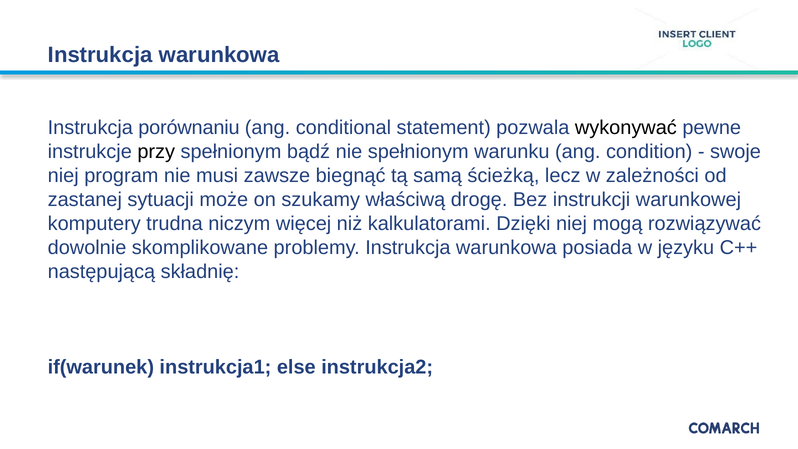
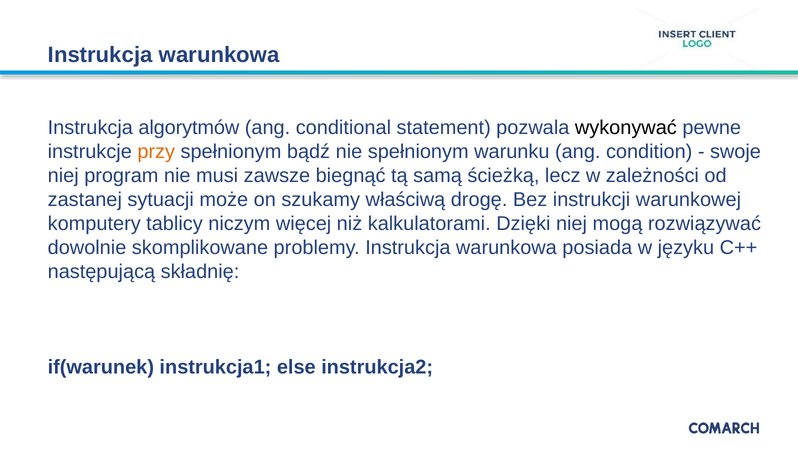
porównaniu: porównaniu -> algorytmów
przy colour: black -> orange
trudna: trudna -> tablicy
